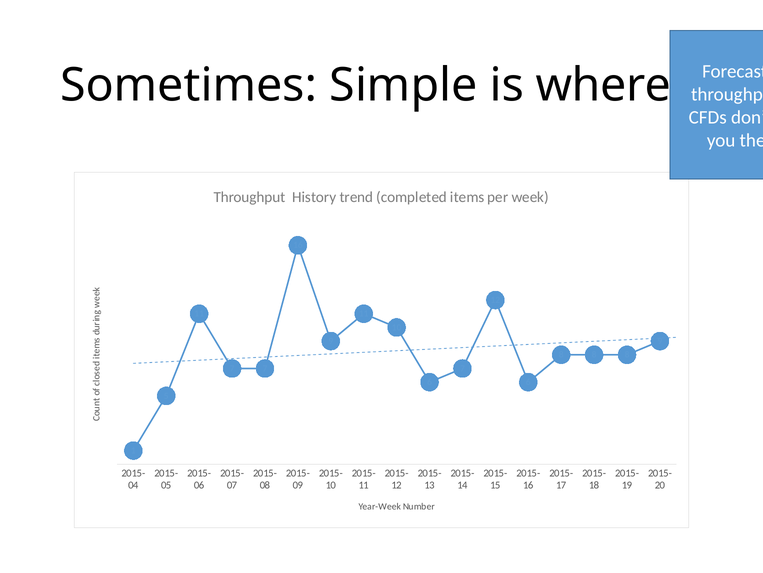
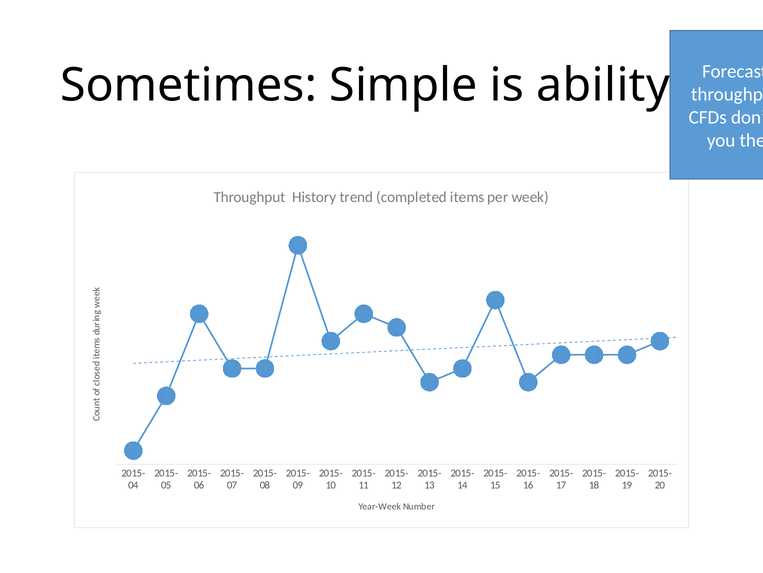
where: where -> ability
